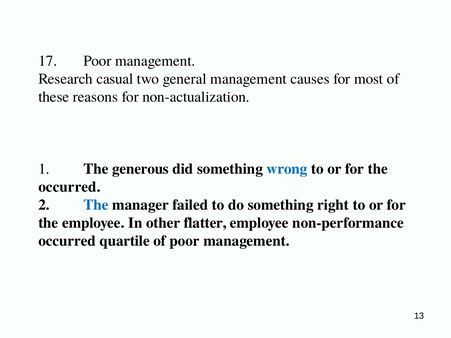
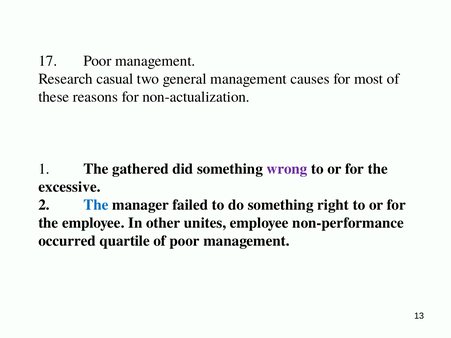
generous: generous -> gathered
wrong colour: blue -> purple
occurred at (69, 187): occurred -> excessive
flatter: flatter -> unites
